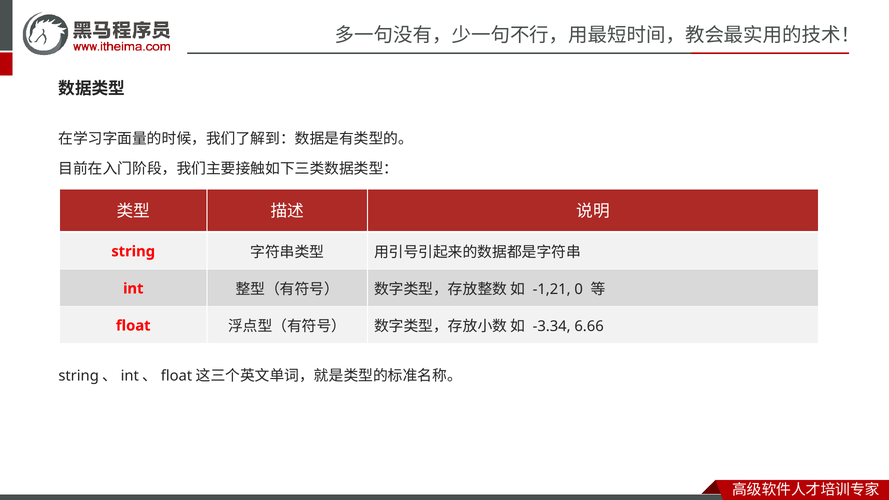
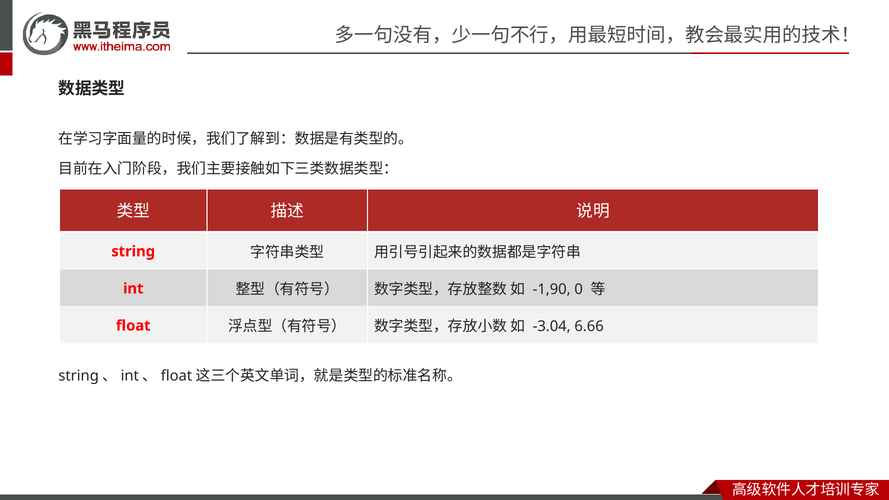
-1,21: -1,21 -> -1,90
-3.34: -3.34 -> -3.04
